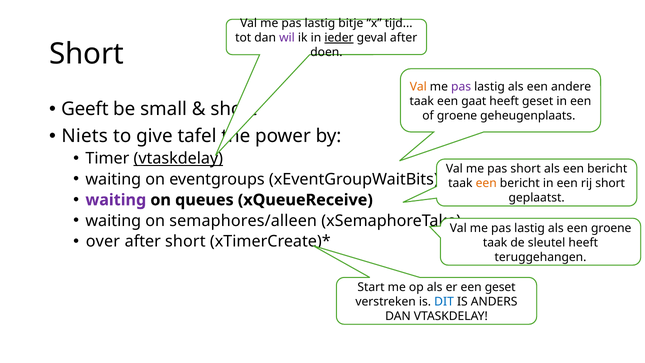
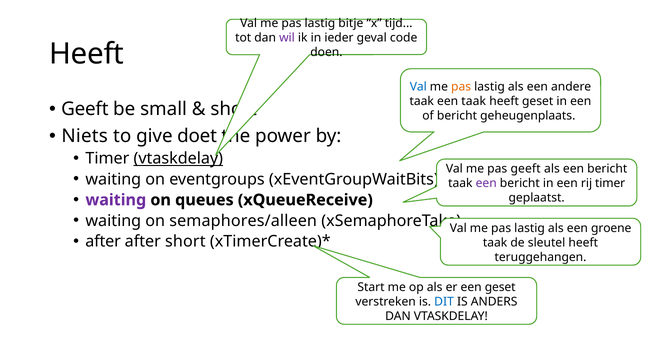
ieder underline: present -> none
geval after: after -> code
Short at (87, 54): Short -> Heeft
Val at (418, 87) colour: orange -> blue
pas at (461, 87) colour: purple -> orange
een gaat: gaat -> taak
of groene: groene -> bericht
tafel: tafel -> doet
pas short: short -> geeft
een at (486, 183) colour: orange -> purple
rij short: short -> timer
over at (103, 241): over -> after
